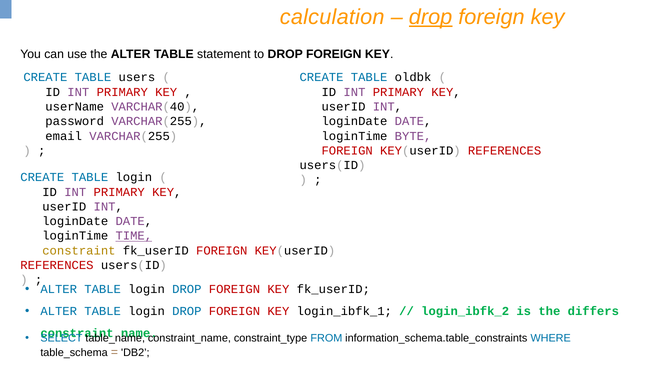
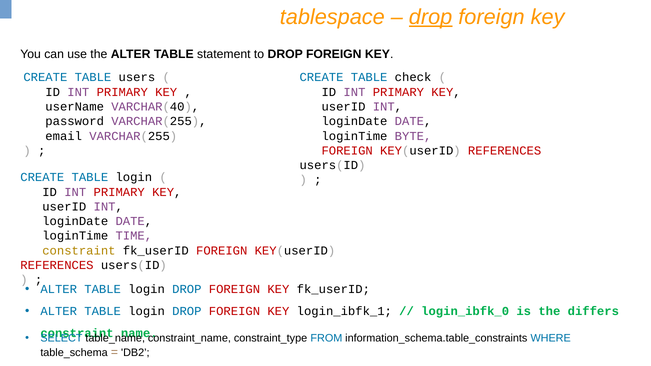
calculation: calculation -> tablespace
oldbk: oldbk -> check
TIME underline: present -> none
login_ibfk_2: login_ibfk_2 -> login_ibfk_0
